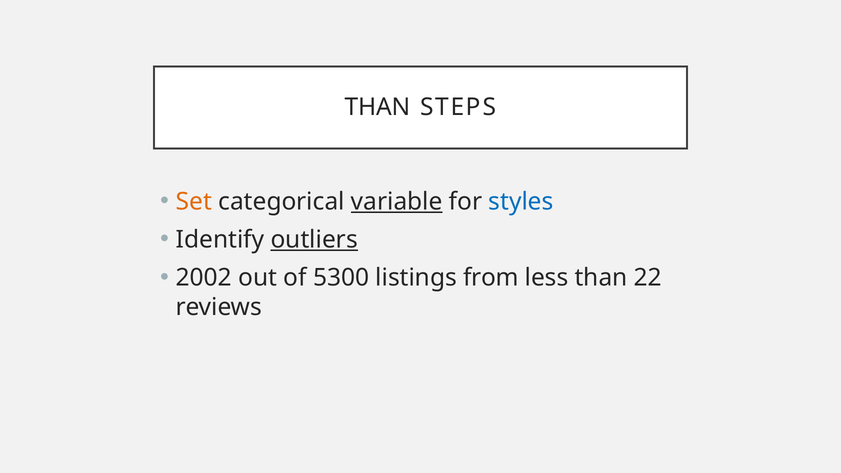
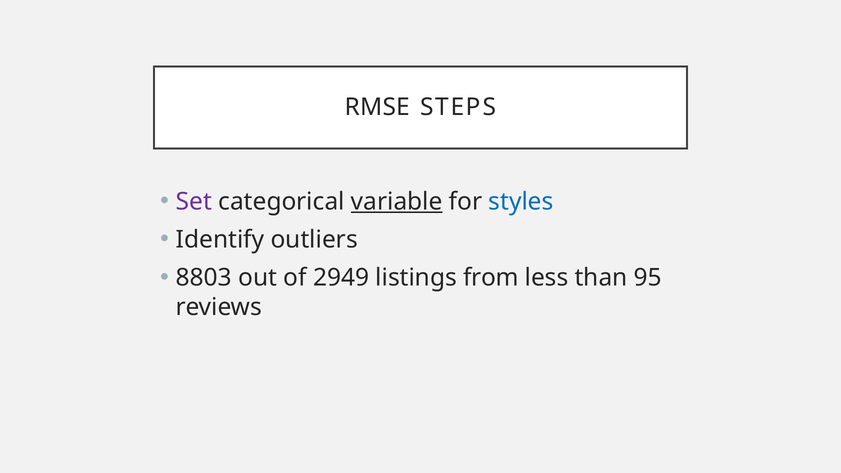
THAN at (378, 107): THAN -> RMSE
Set colour: orange -> purple
outliers underline: present -> none
2002: 2002 -> 8803
5300: 5300 -> 2949
22: 22 -> 95
